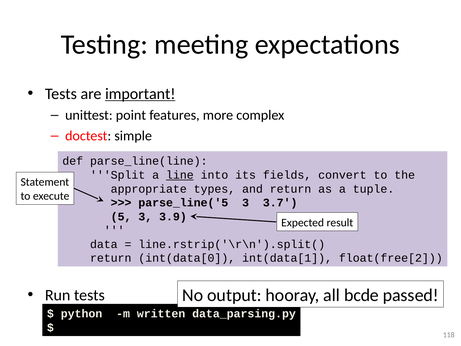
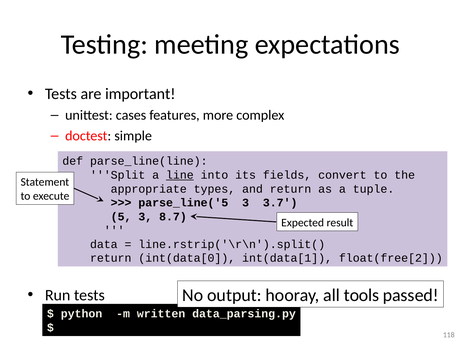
important underline: present -> none
point: point -> cases
3.9: 3.9 -> 8.7
bcde: bcde -> tools
